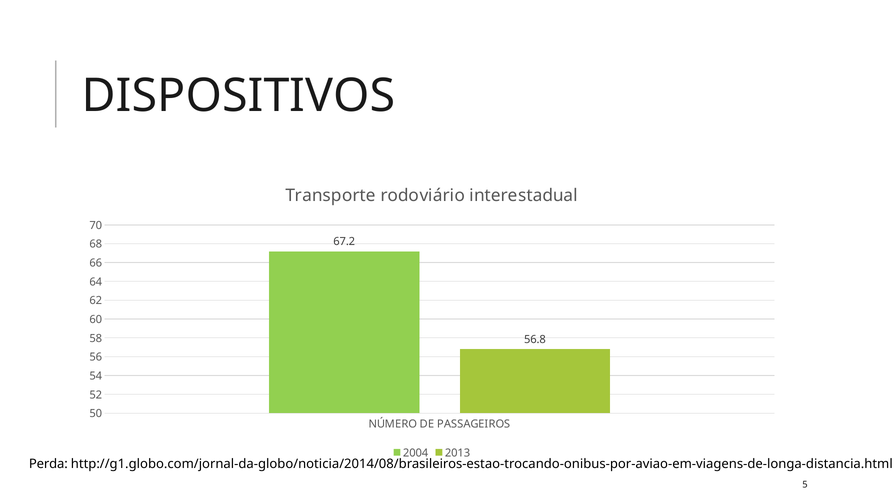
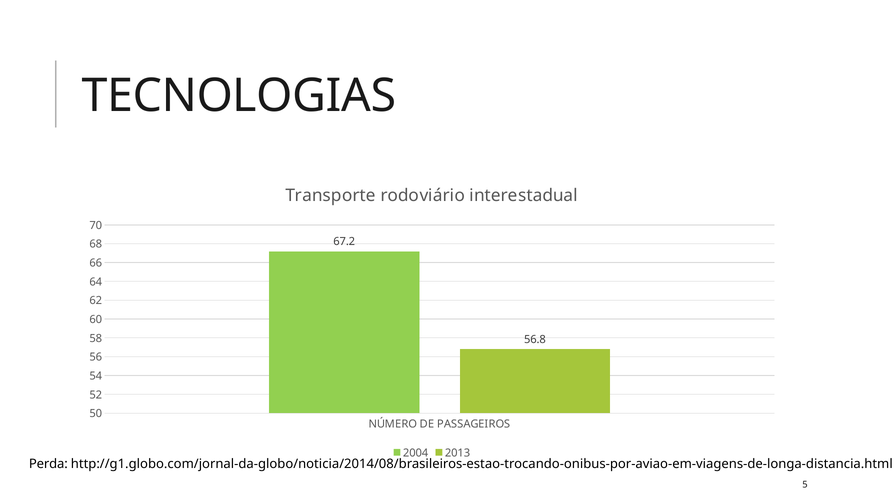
DISPOSITIVOS: DISPOSITIVOS -> TECNOLOGIAS
